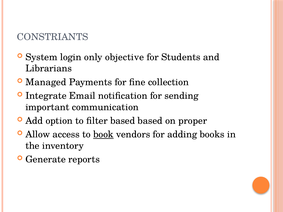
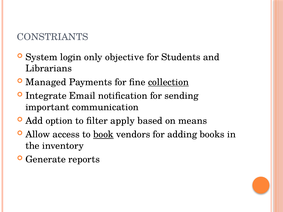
collection underline: none -> present
filter based: based -> apply
proper: proper -> means
